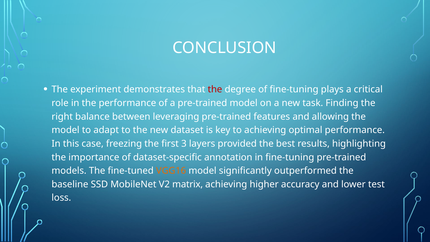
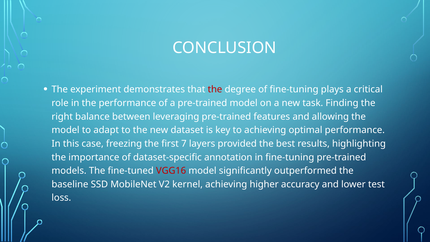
3: 3 -> 7
VGG16 colour: orange -> red
matrix: matrix -> kernel
